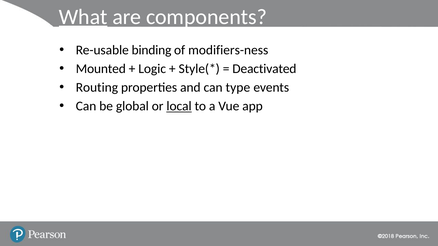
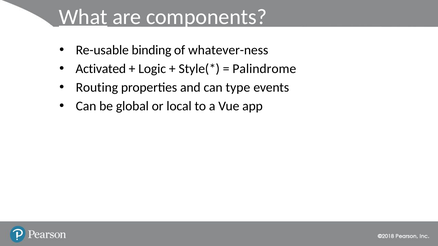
modifiers-ness: modifiers-ness -> whatever-ness
Mounted: Mounted -> Activated
Deactivated: Deactivated -> Palindrome
local underline: present -> none
